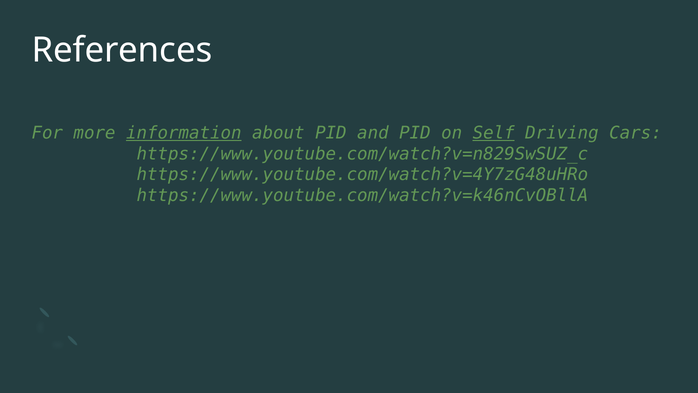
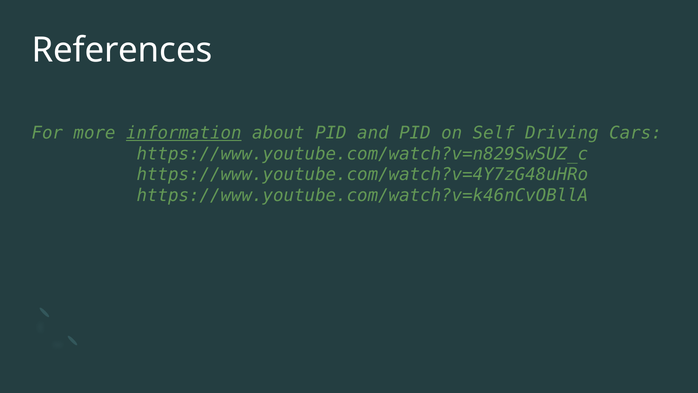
Self underline: present -> none
